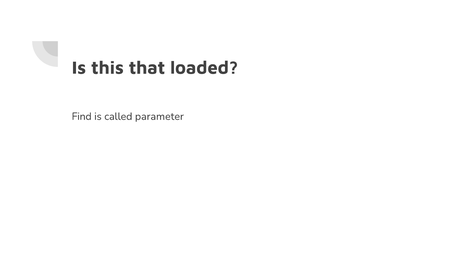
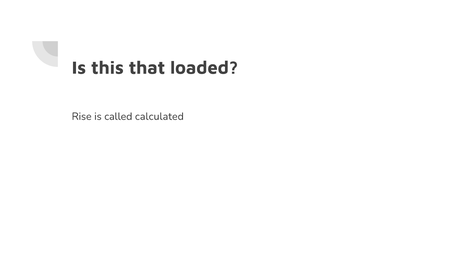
Find: Find -> Rise
parameter: parameter -> calculated
